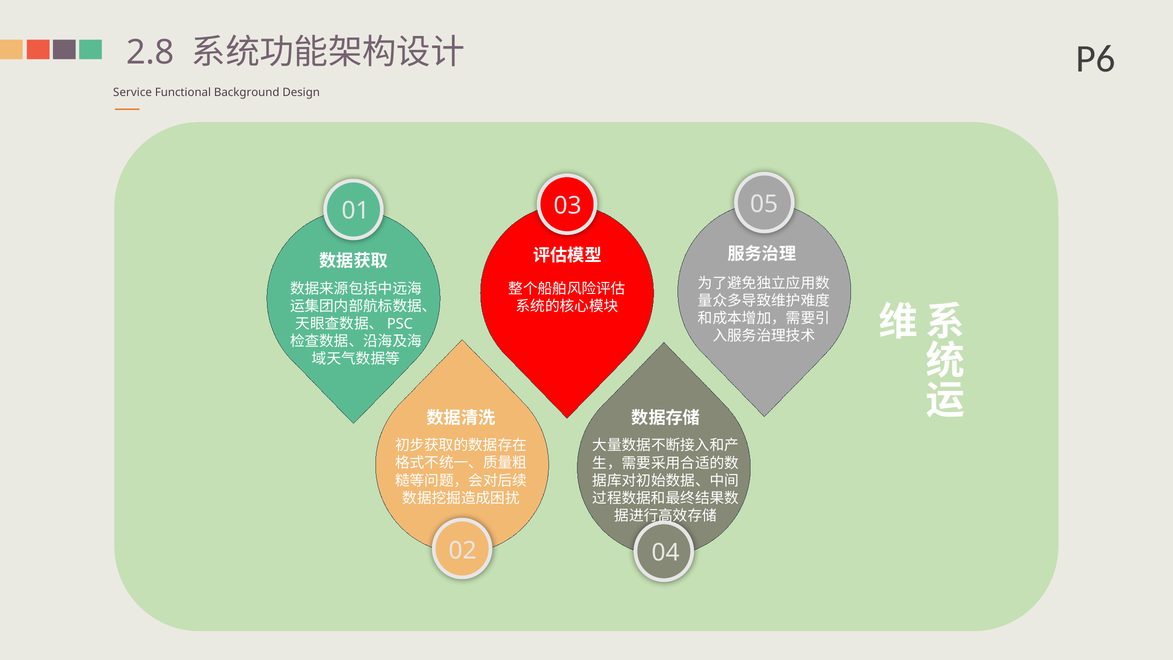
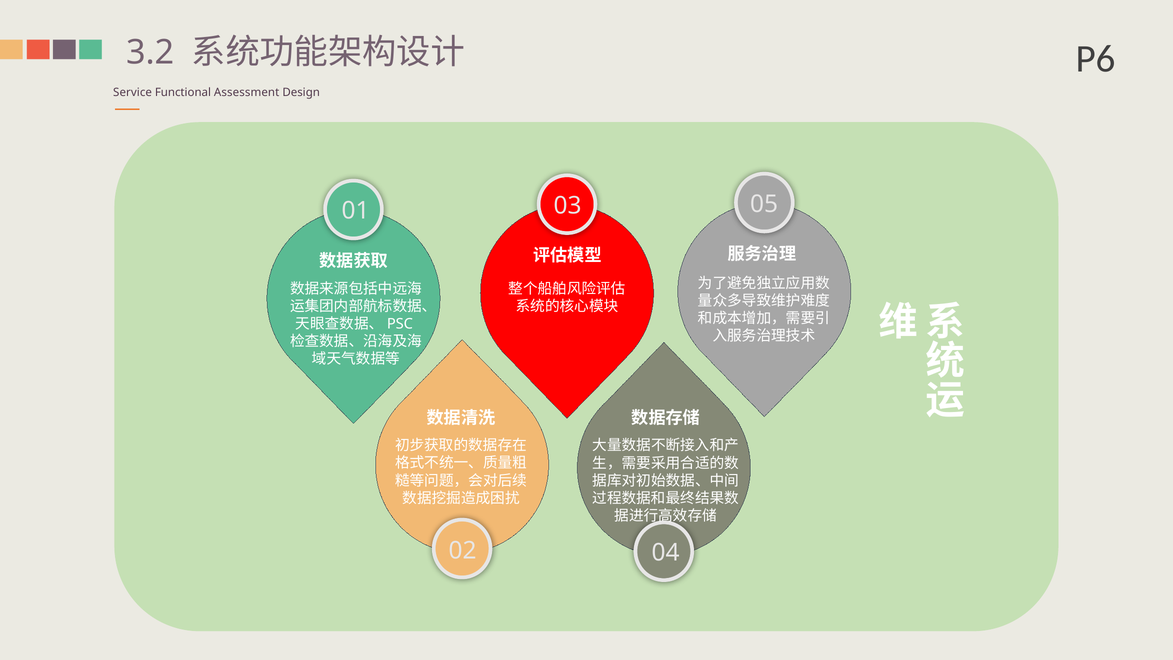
2.8: 2.8 -> 3.2
Background: Background -> Assessment
